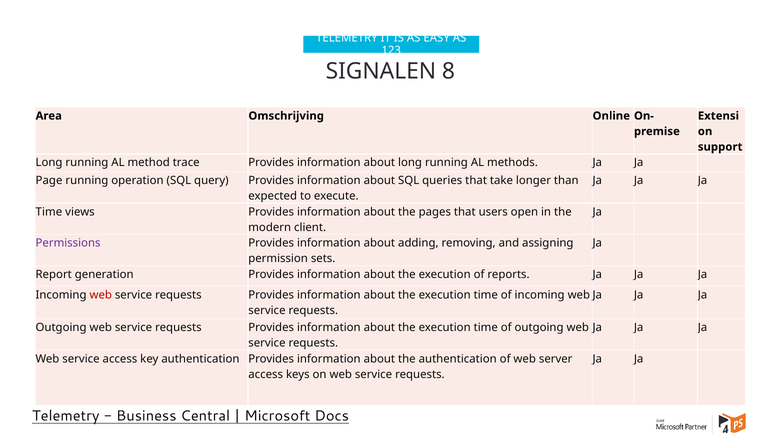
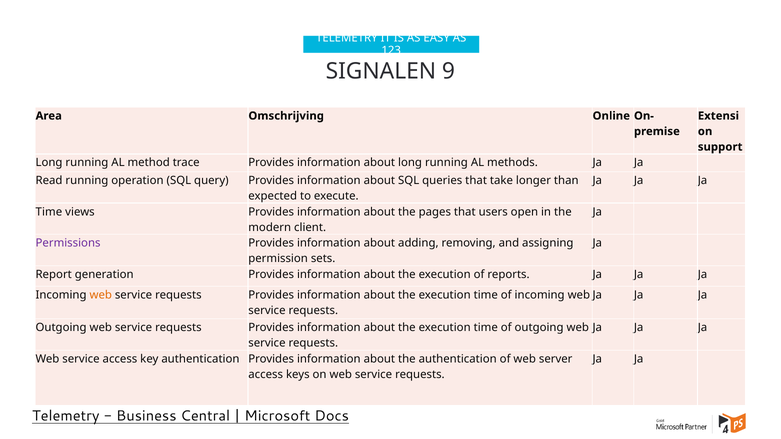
8: 8 -> 9
Page: Page -> Read
web at (101, 295) colour: red -> orange
